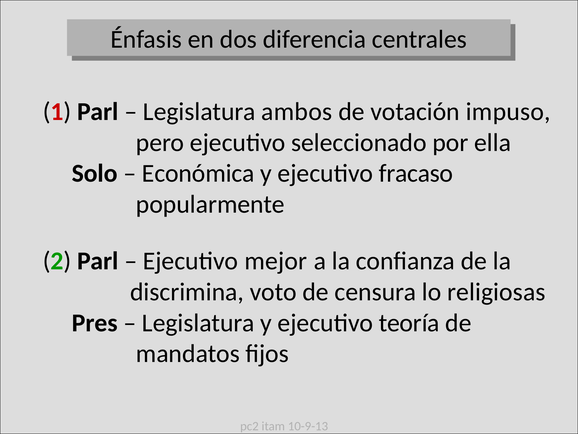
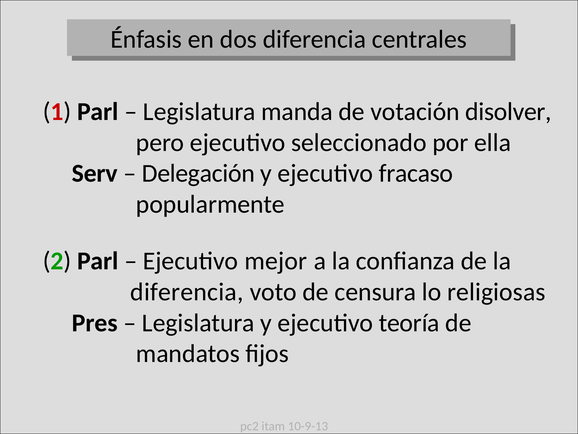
ambos: ambos -> manda
impuso: impuso -> disolver
Solo: Solo -> Serv
Económica: Económica -> Delegación
discrimina at (187, 292): discrimina -> diferencia
